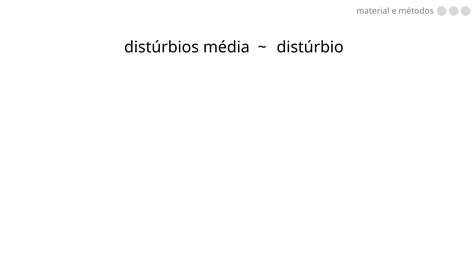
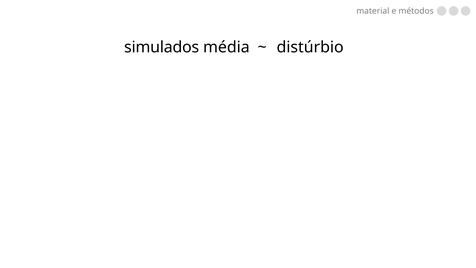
distúrbios: distúrbios -> simulados
